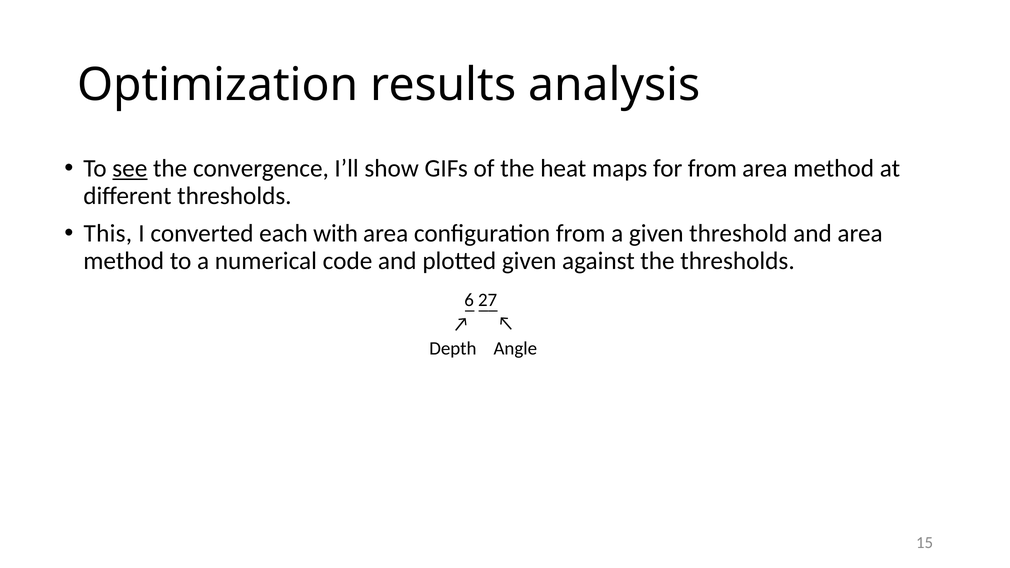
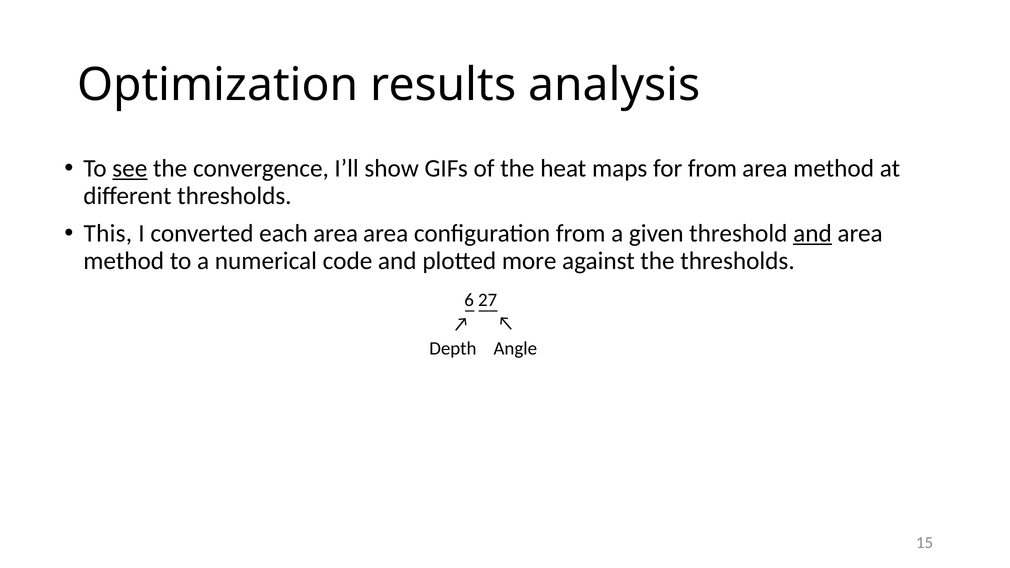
each with: with -> area
and at (812, 234) underline: none -> present
plotted given: given -> more
